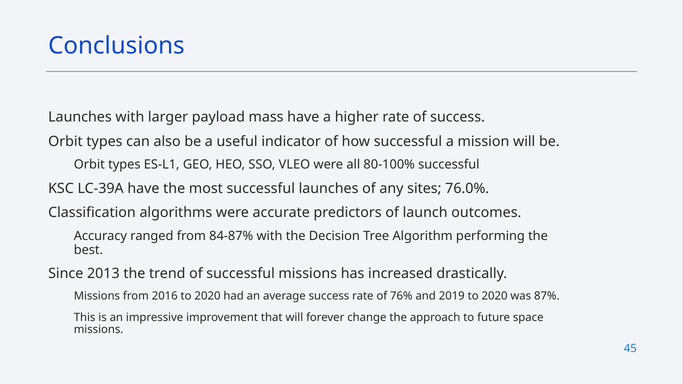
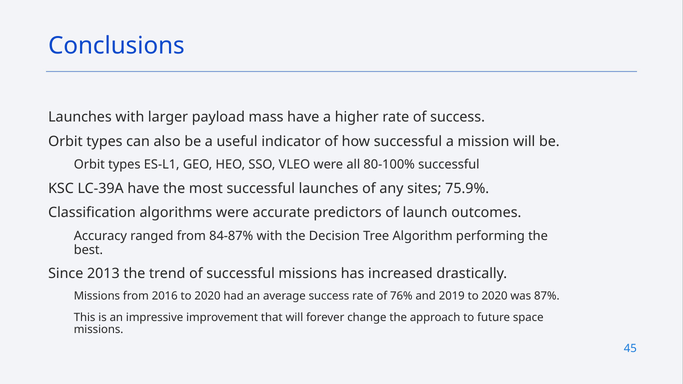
76.0%: 76.0% -> 75.9%
